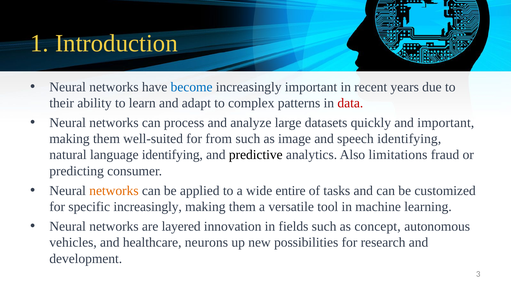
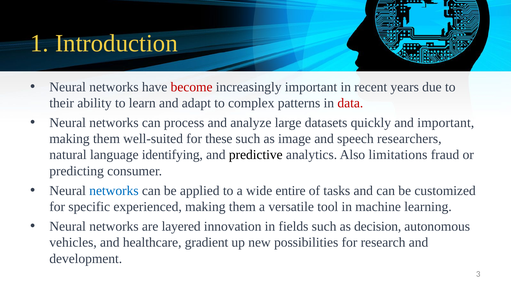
become colour: blue -> red
from: from -> these
speech identifying: identifying -> researchers
networks at (114, 191) colour: orange -> blue
specific increasingly: increasingly -> experienced
concept: concept -> decision
neurons: neurons -> gradient
